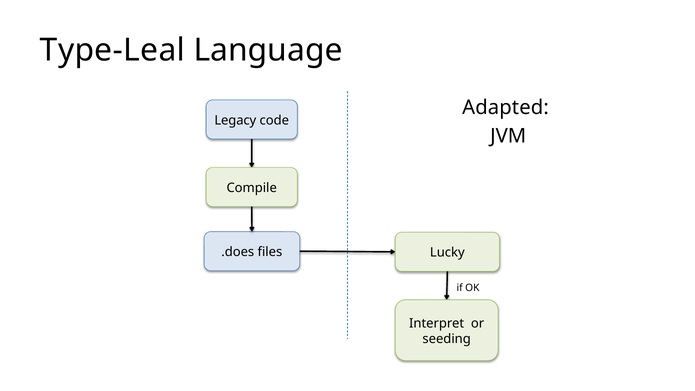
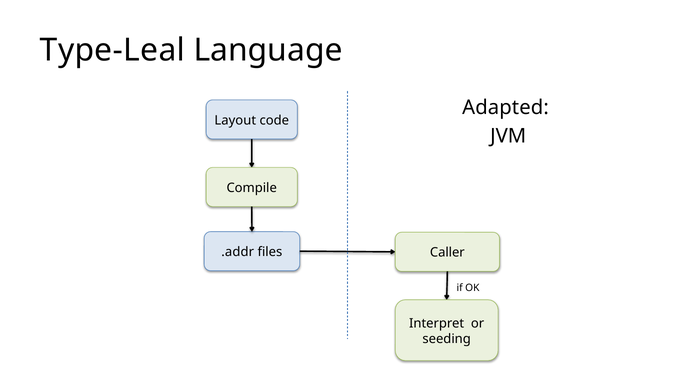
Legacy: Legacy -> Layout
.does: .does -> .addr
Lucky: Lucky -> Caller
